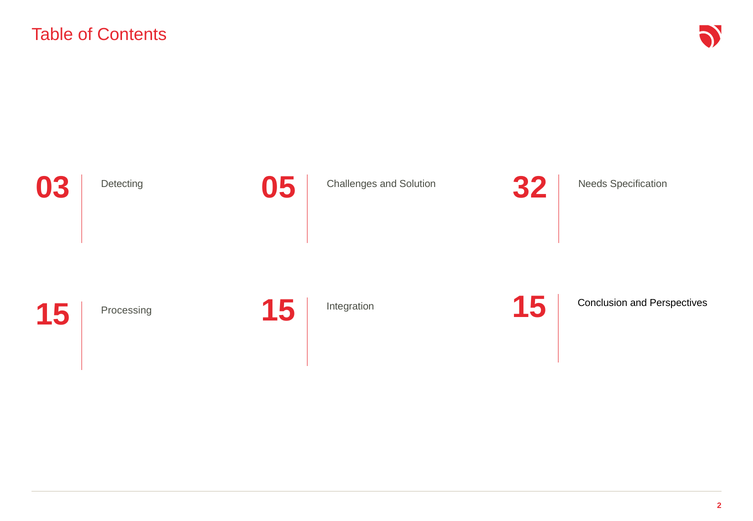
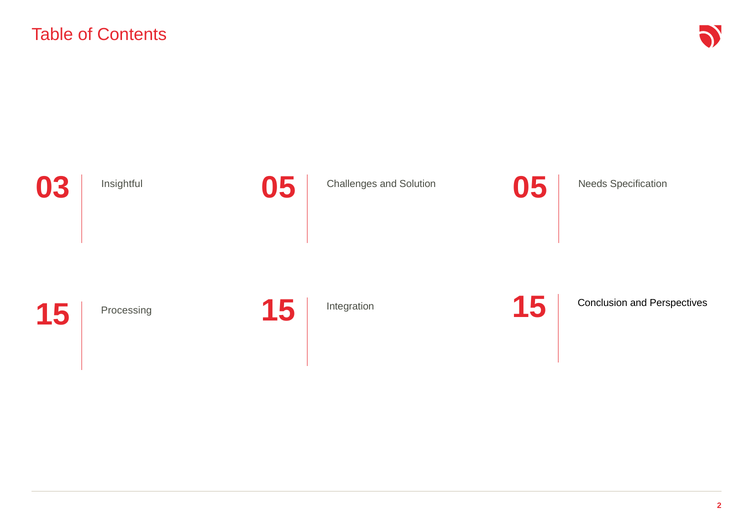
05 32: 32 -> 05
Detecting: Detecting -> Insightful
